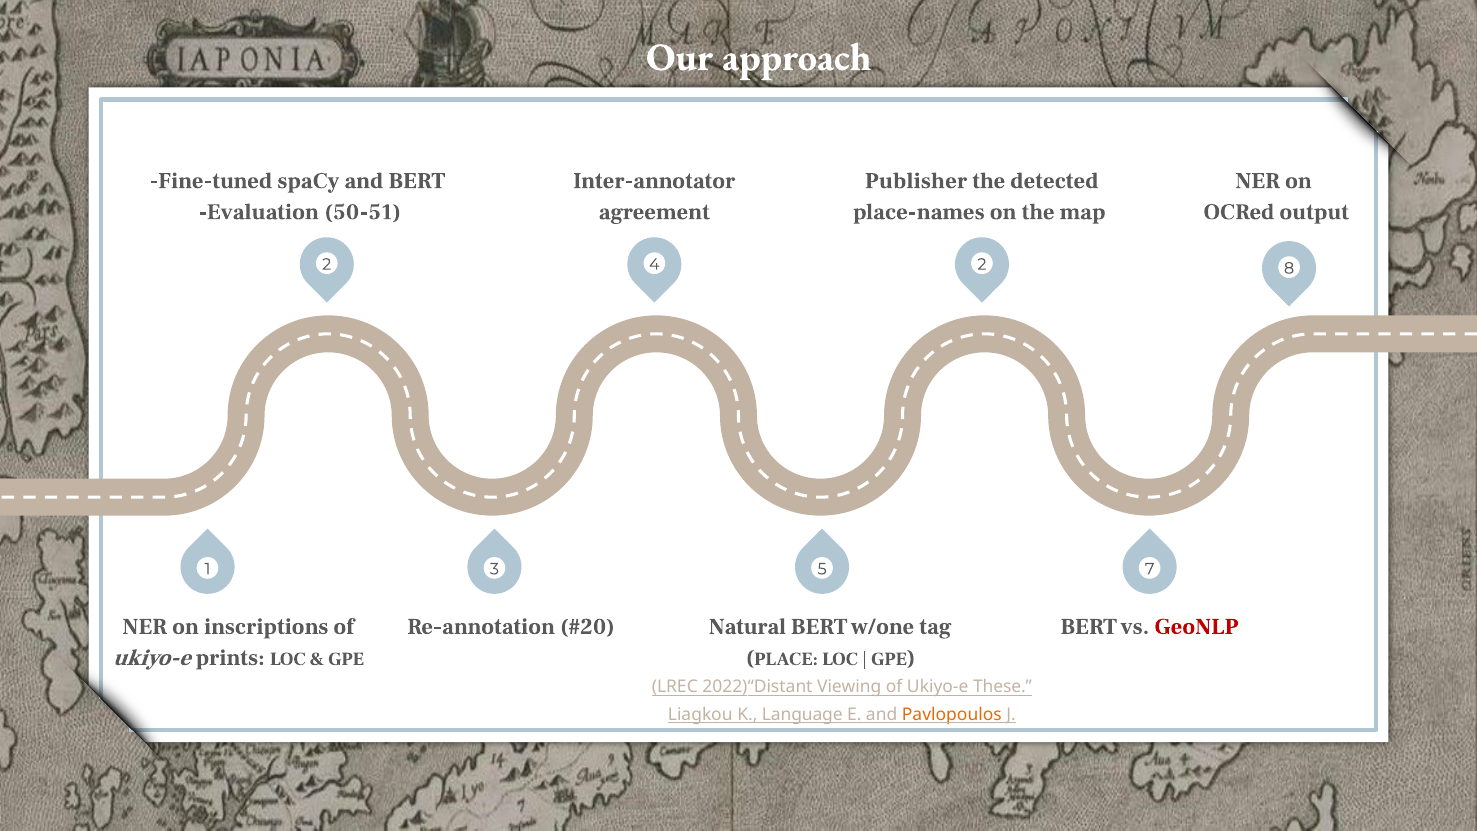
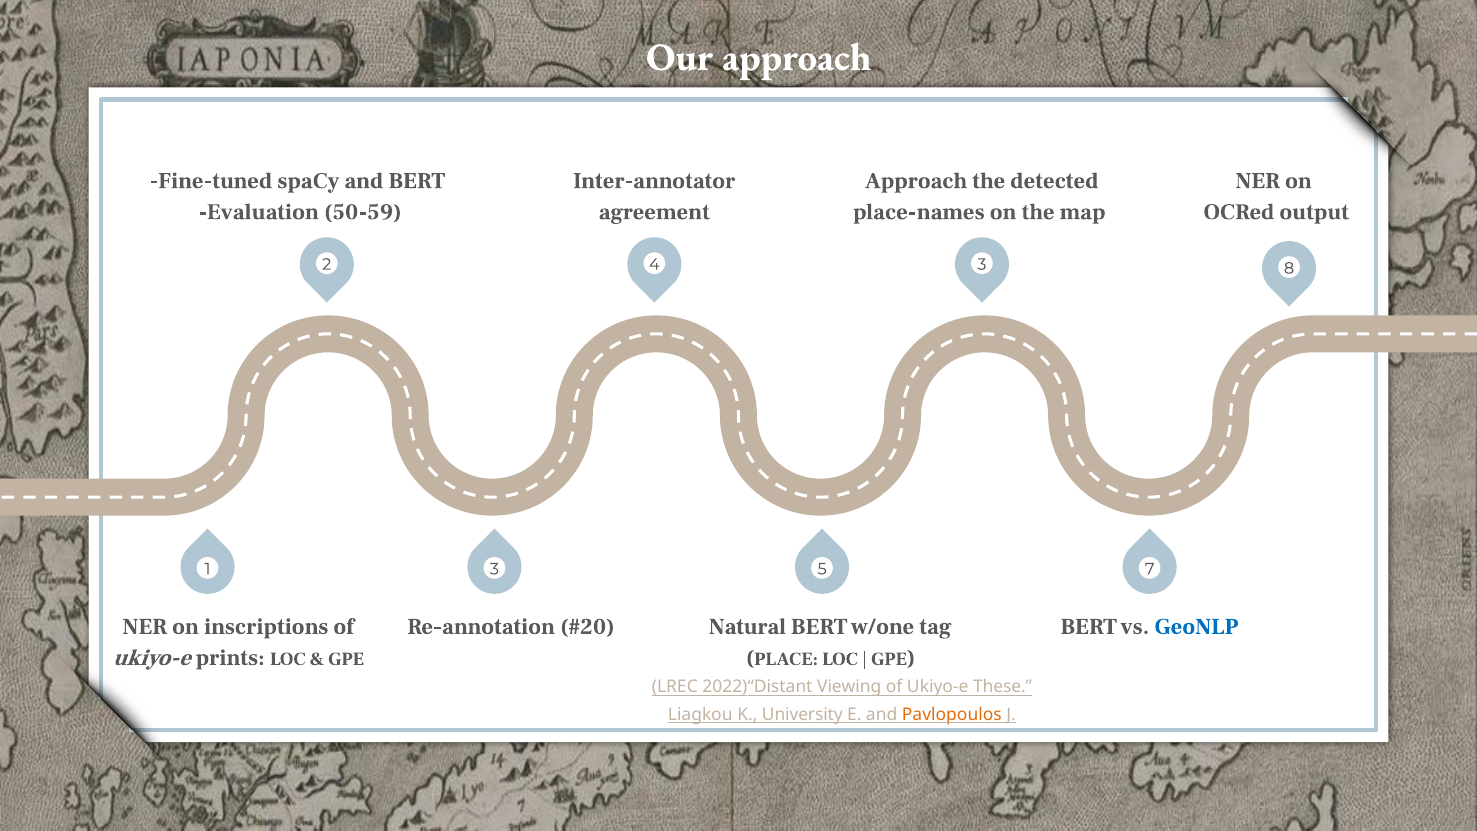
Publisher at (916, 181): Publisher -> Approach
50-51: 50-51 -> 50-59
4 2: 2 -> 3
GeoNLP colour: red -> blue
Language: Language -> University
